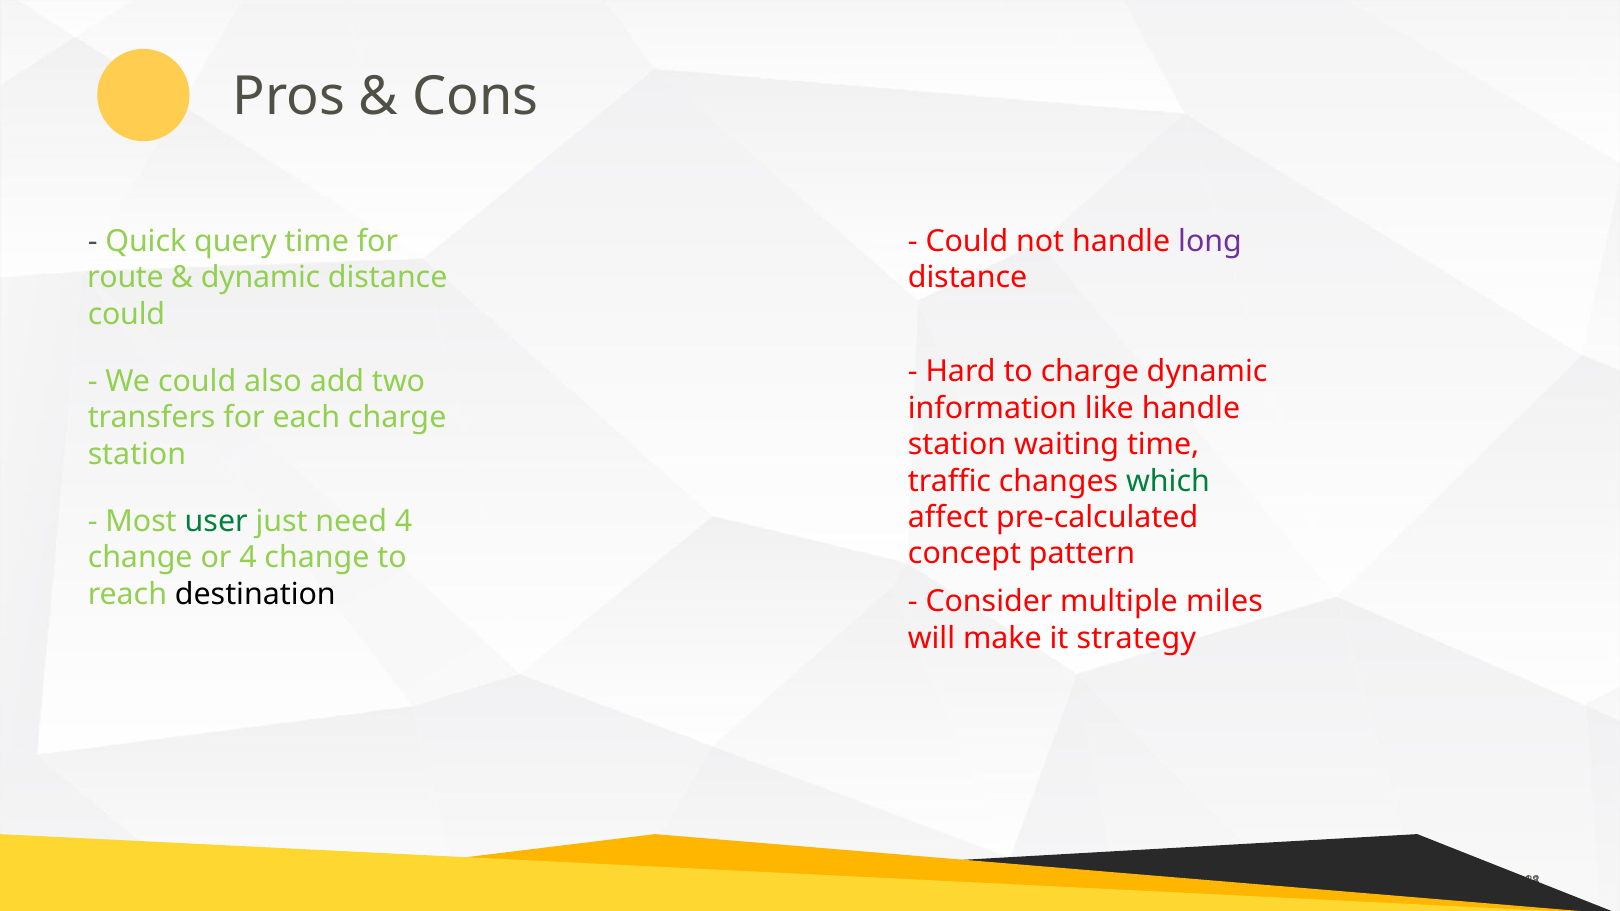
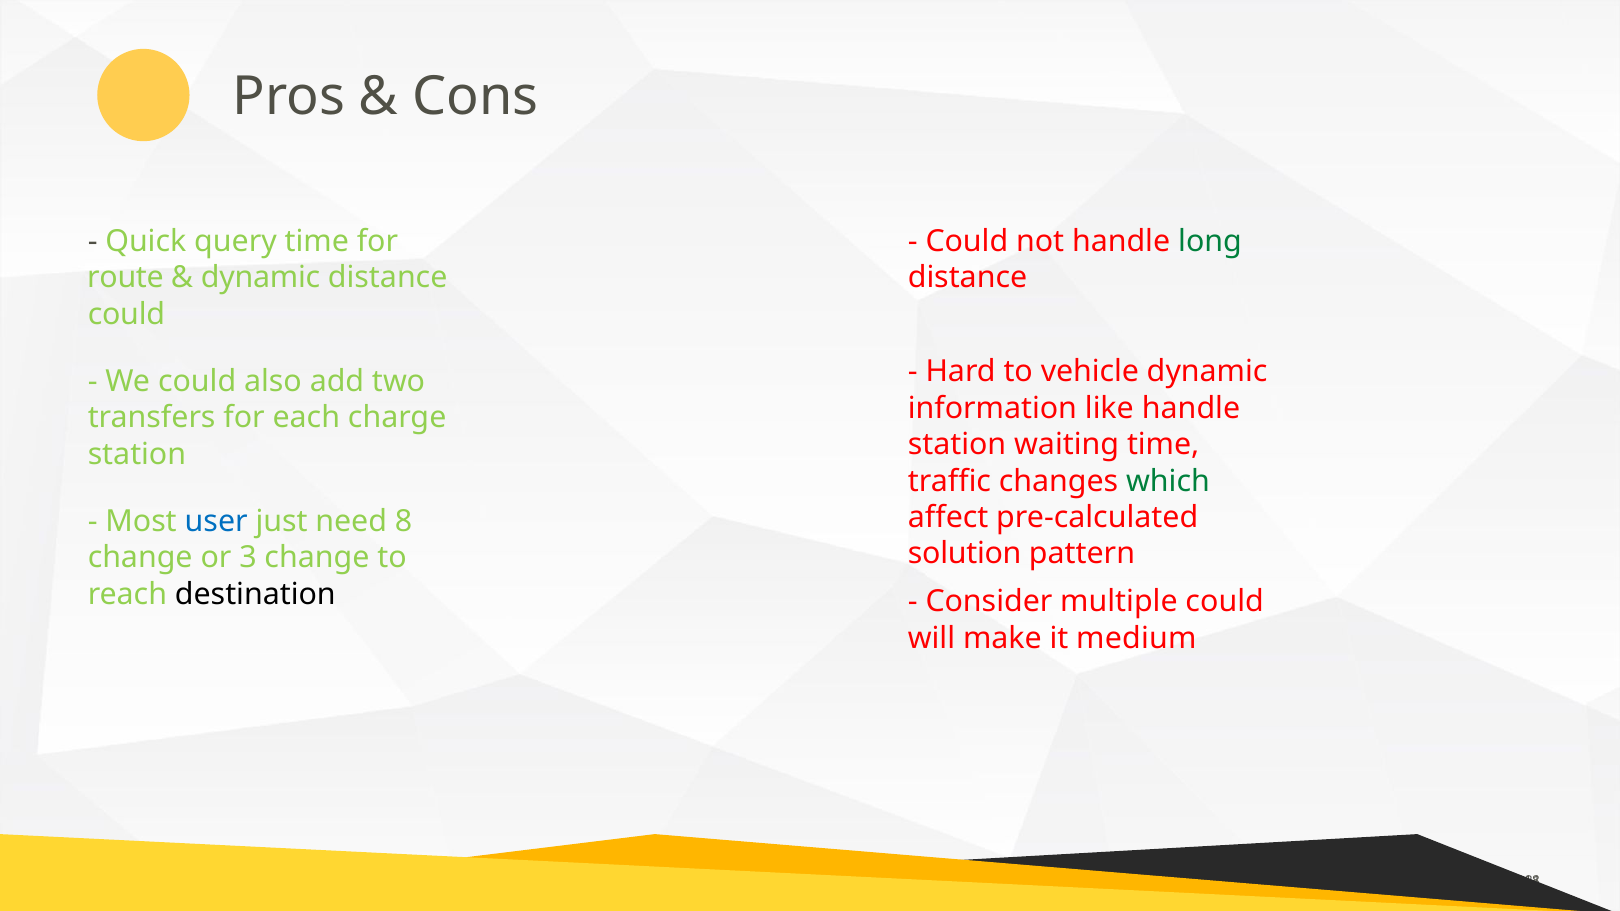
long colour: purple -> green
to charge: charge -> vehicle
user colour: green -> blue
need 4: 4 -> 8
concept: concept -> solution
or 4: 4 -> 3
multiple miles: miles -> could
strategy: strategy -> medium
